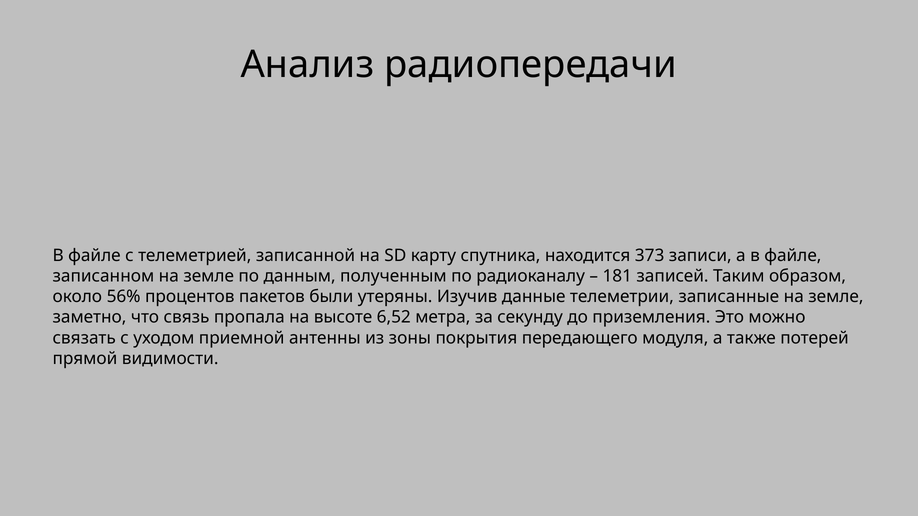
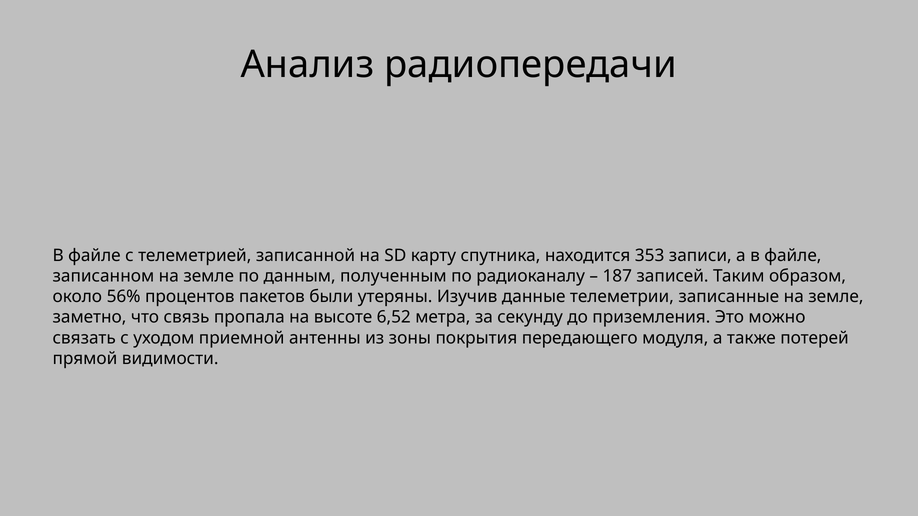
373: 373 -> 353
181: 181 -> 187
